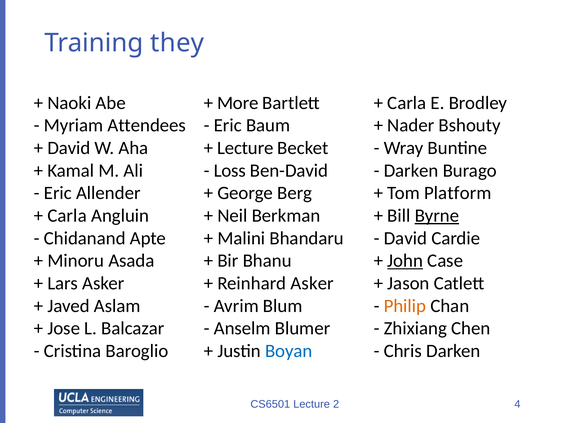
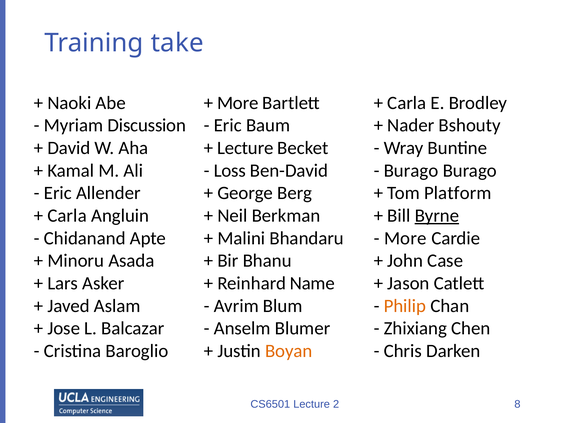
they: they -> take
Attendees: Attendees -> Discussion
Darken at (411, 171): Darken -> Burago
David at (405, 239): David -> More
John underline: present -> none
Reinhard Asker: Asker -> Name
Boyan colour: blue -> orange
4: 4 -> 8
